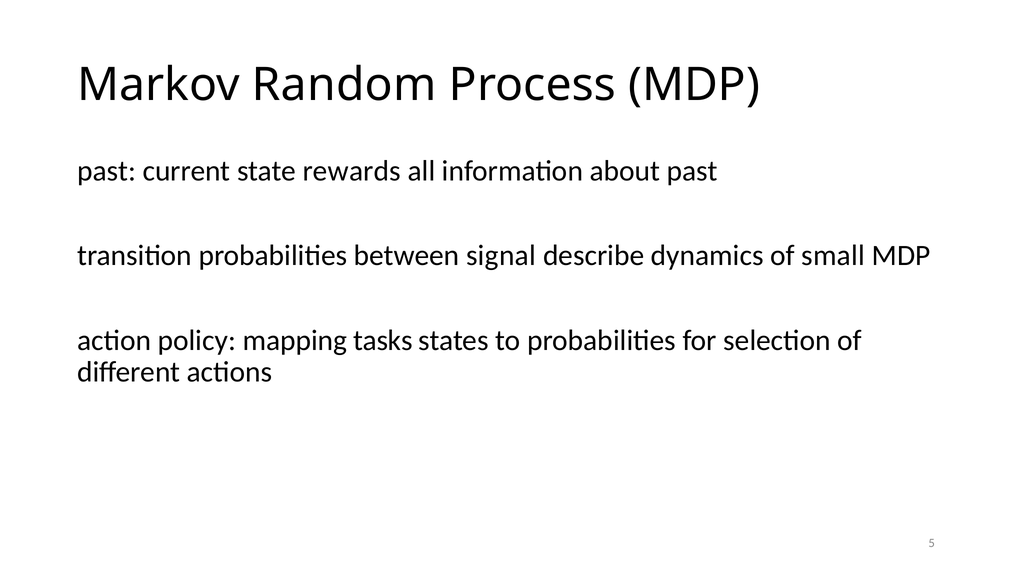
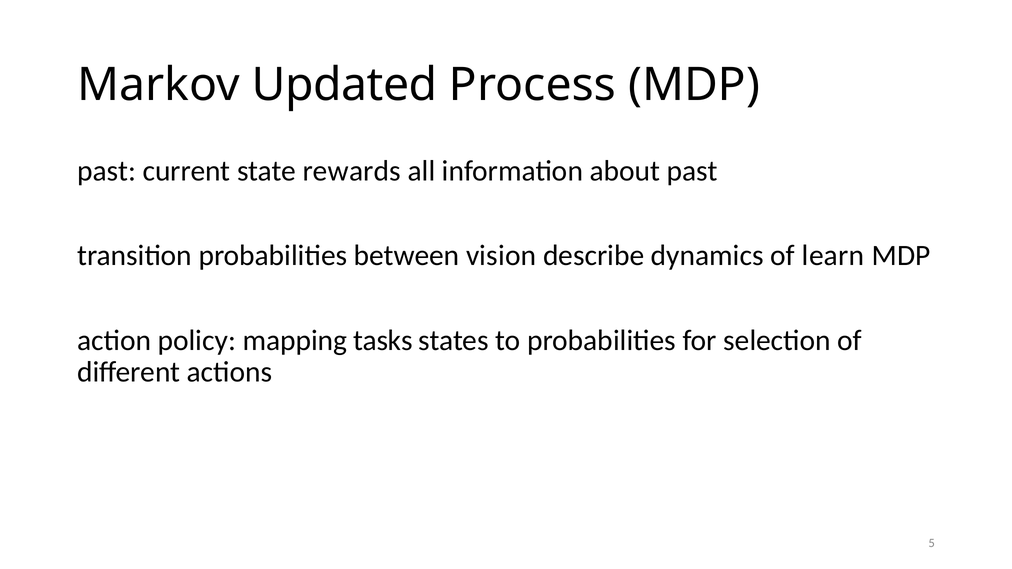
Random: Random -> Updated
signal: signal -> vision
small: small -> learn
